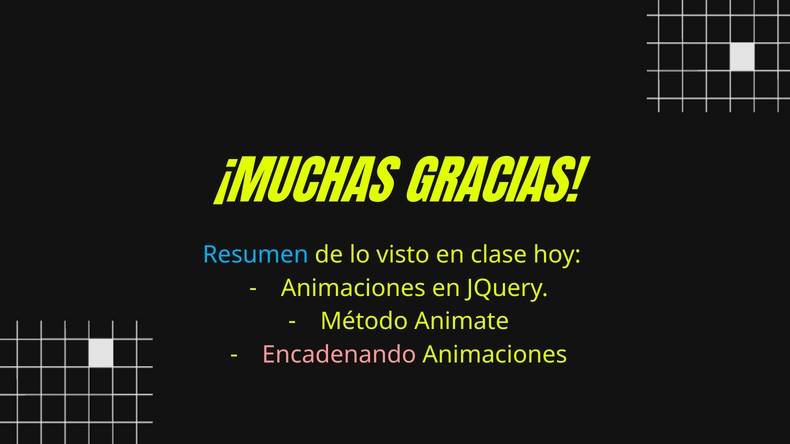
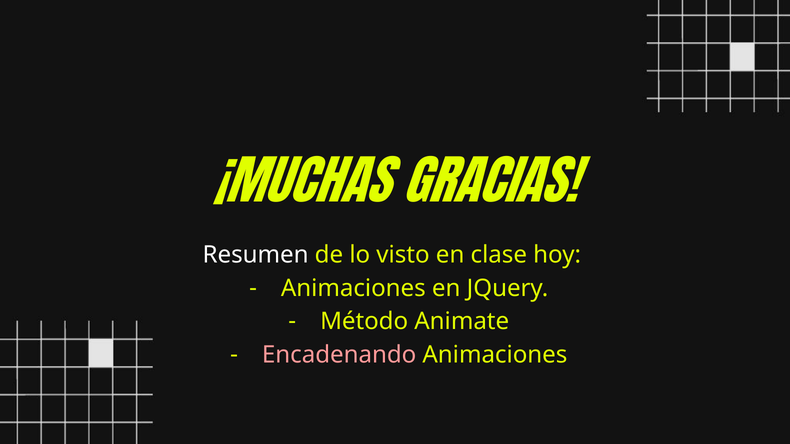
Resumen colour: light blue -> white
